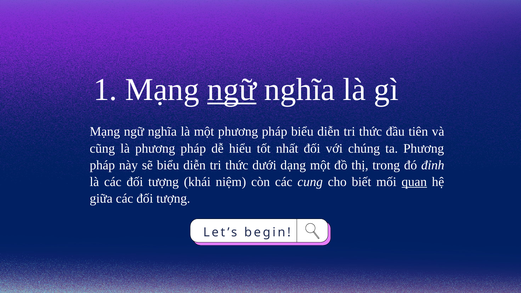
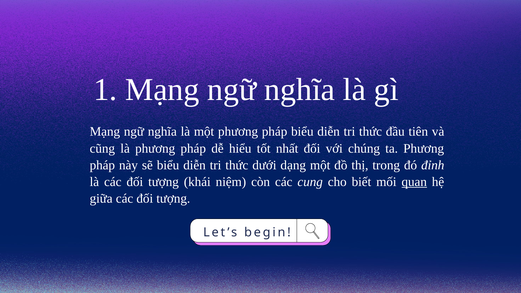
ngữ at (232, 90) underline: present -> none
